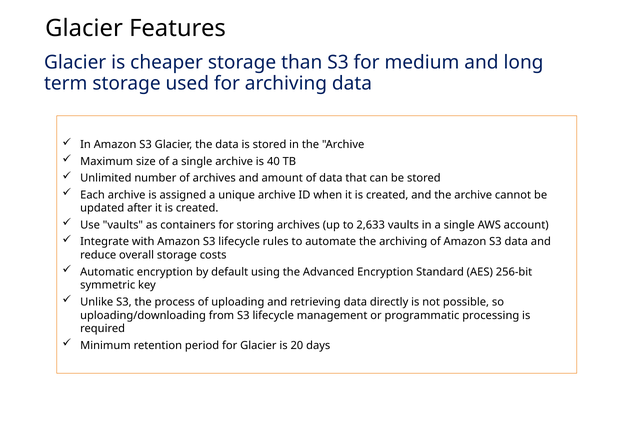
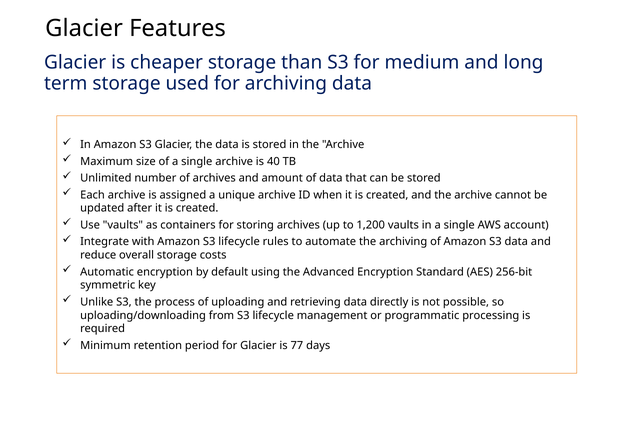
2,633: 2,633 -> 1,200
20: 20 -> 77
